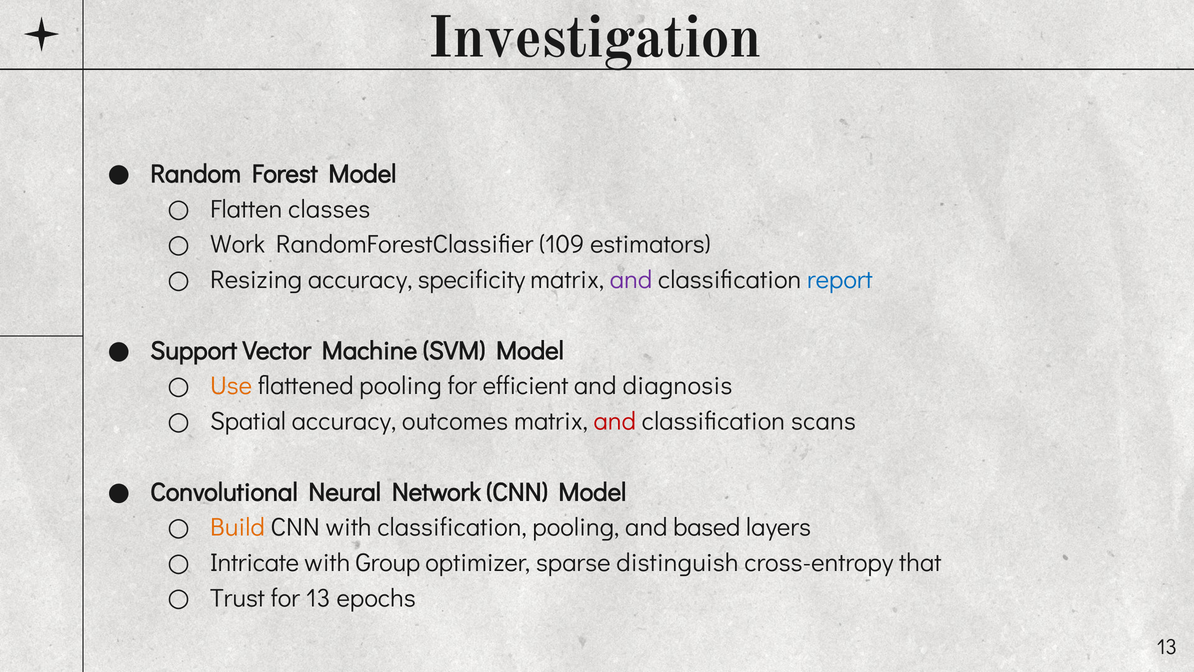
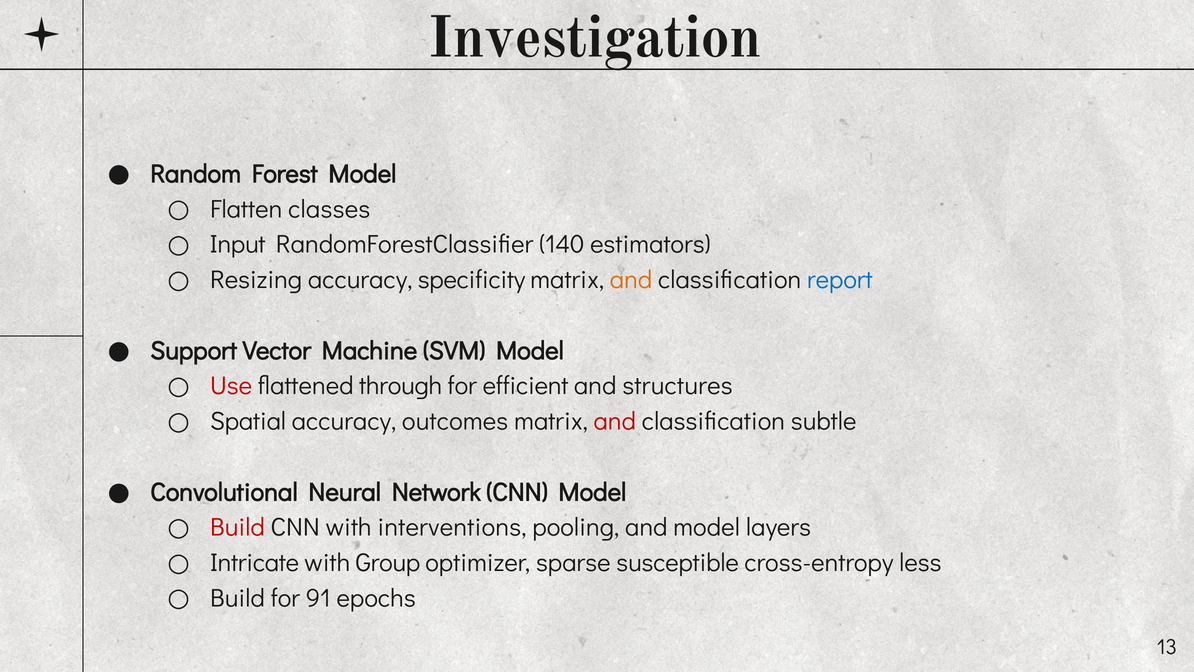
Work: Work -> Input
109: 109 -> 140
and at (631, 280) colour: purple -> orange
Use colour: orange -> red
flattened pooling: pooling -> through
diagnosis: diagnosis -> structures
scans: scans -> subtle
Build at (237, 527) colour: orange -> red
with classification: classification -> interventions
and based: based -> model
distinguish: distinguish -> susceptible
that: that -> less
Trust at (237, 598): Trust -> Build
for 13: 13 -> 91
